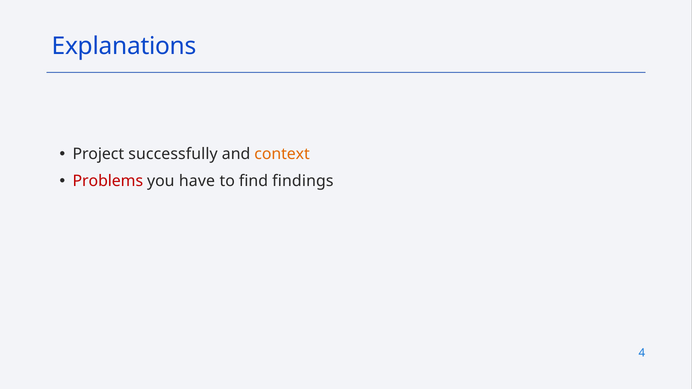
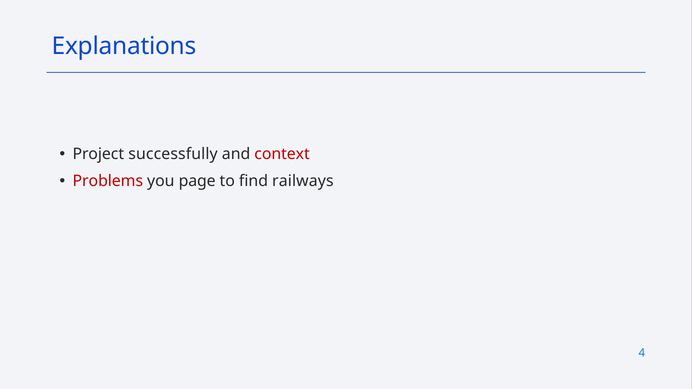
context colour: orange -> red
have: have -> page
findings: findings -> railways
